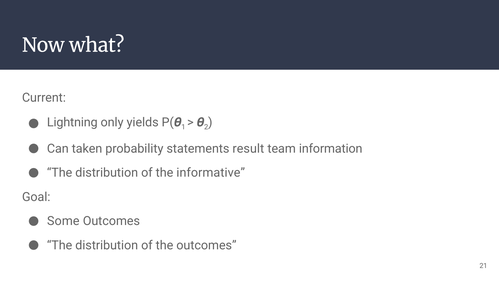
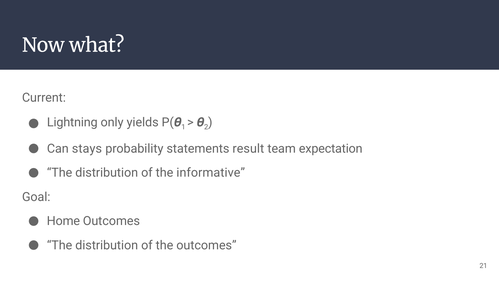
taken: taken -> stays
information: information -> expectation
Some: Some -> Home
